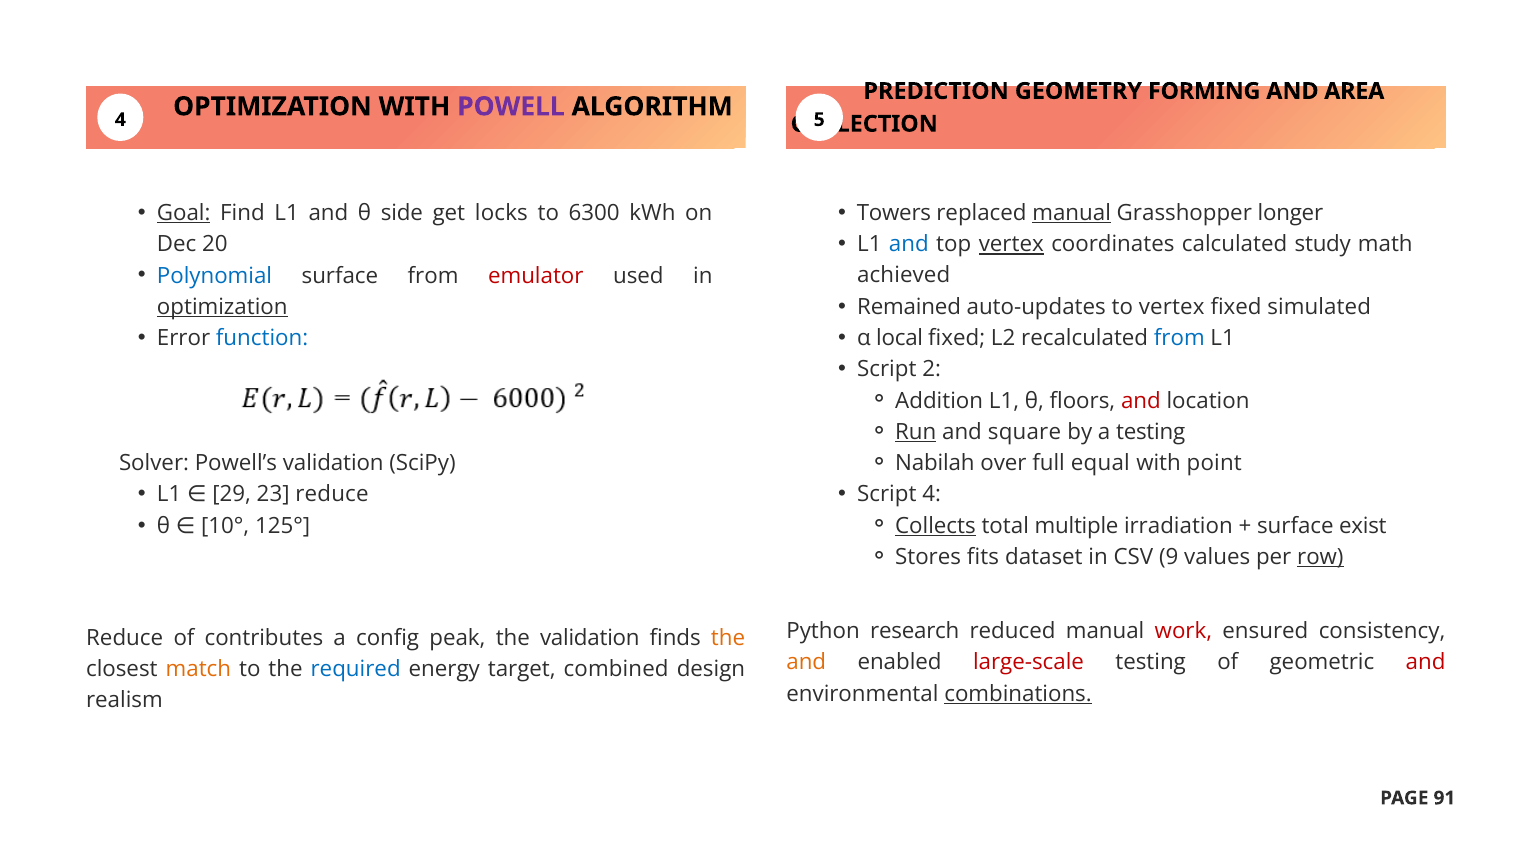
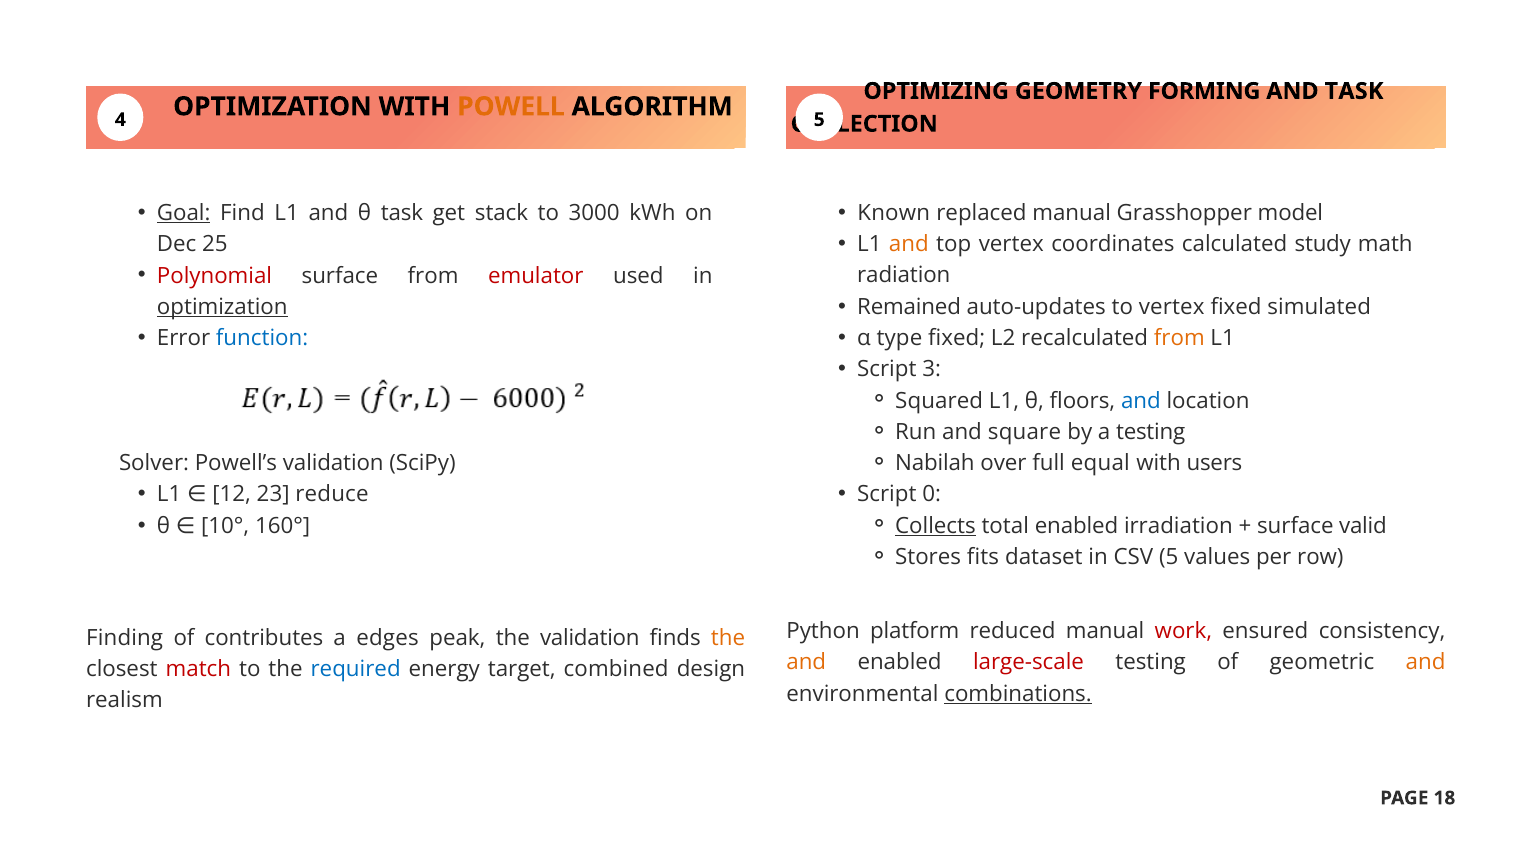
PREDICTION: PREDICTION -> OPTIMIZING
AND AREA: AREA -> TASK
POWELL colour: purple -> orange
θ side: side -> task
locks: locks -> stack
6300: 6300 -> 3000
Towers: Towers -> Known
manual at (1072, 213) underline: present -> none
longer: longer -> model
and at (909, 244) colour: blue -> orange
vertex at (1011, 244) underline: present -> none
20: 20 -> 25
Polynomial colour: blue -> red
achieved: achieved -> radiation
local: local -> type
from at (1179, 338) colour: blue -> orange
2: 2 -> 3
Addition: Addition -> Squared
and at (1141, 401) colour: red -> blue
Run underline: present -> none
point: point -> users
Script 4: 4 -> 0
29: 29 -> 12
125°: 125° -> 160°
total multiple: multiple -> enabled
exist: exist -> valid
CSV 9: 9 -> 5
row underline: present -> none
research: research -> platform
Reduce at (125, 638): Reduce -> Finding
config: config -> edges
and at (1426, 662) colour: red -> orange
match colour: orange -> red
91: 91 -> 18
